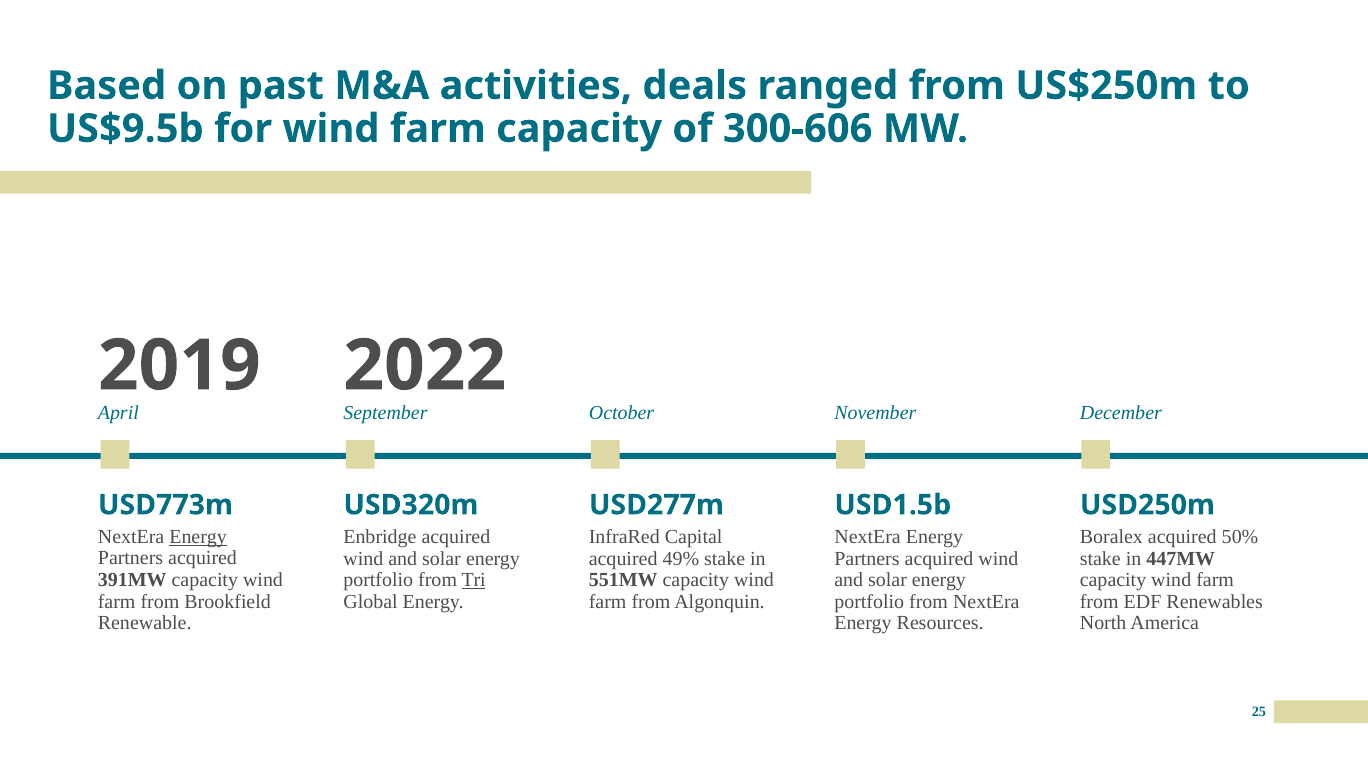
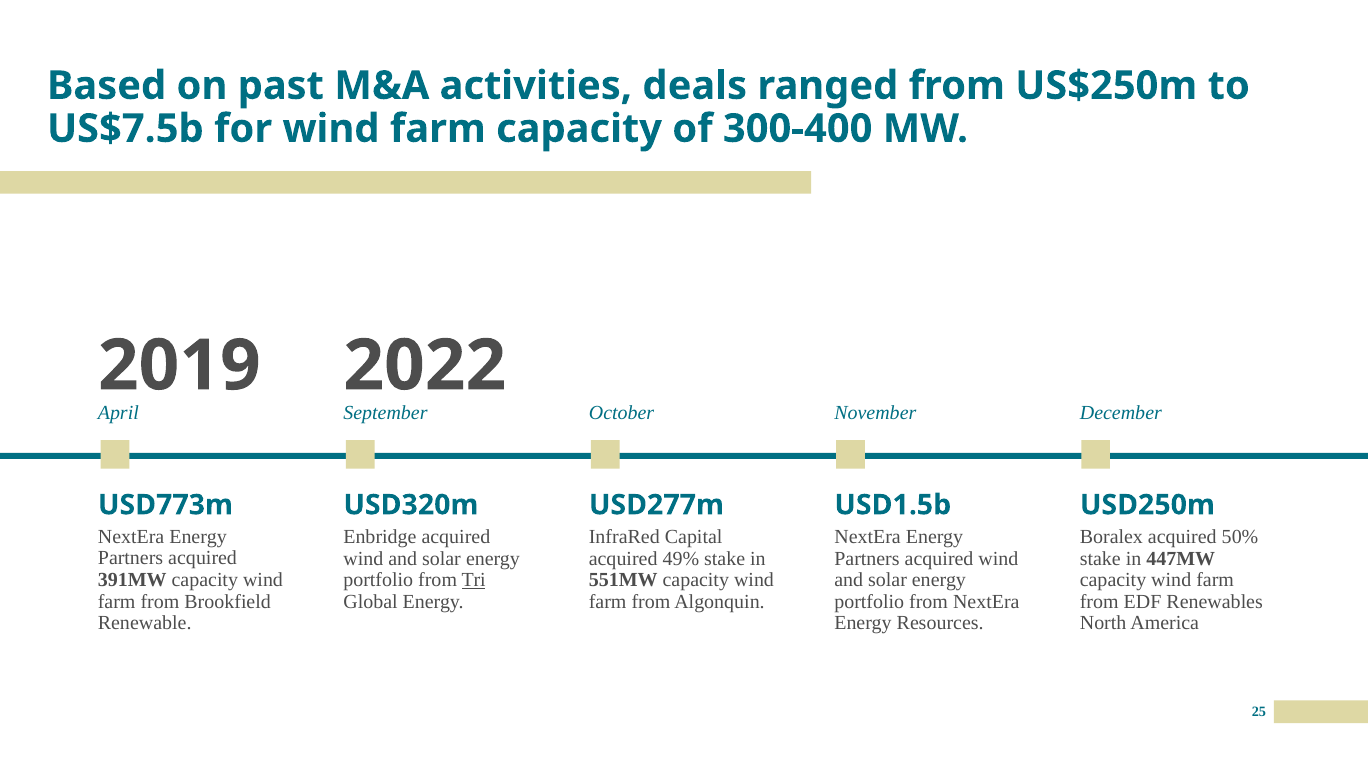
US$9.5b: US$9.5b -> US$7.5b
300-606: 300-606 -> 300-400
Energy at (198, 537) underline: present -> none
